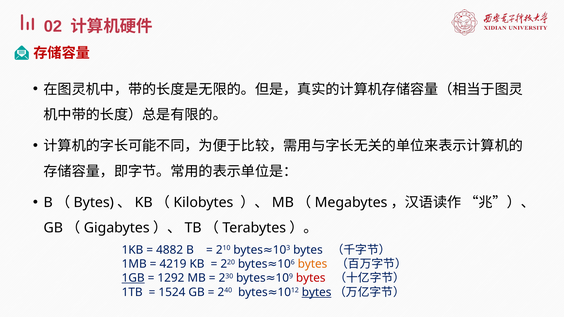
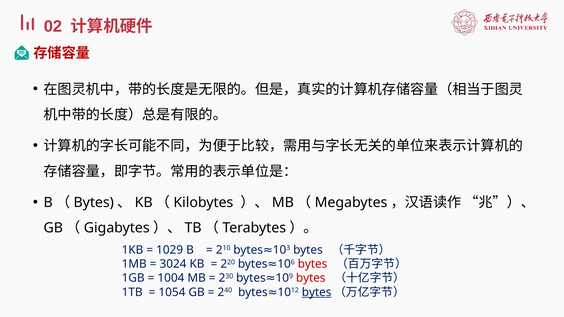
4882: 4882 -> 1029
bytes at (313, 264) colour: orange -> red
4219: 4219 -> 3024
1GB underline: present -> none
1292: 1292 -> 1004
1524: 1524 -> 1054
